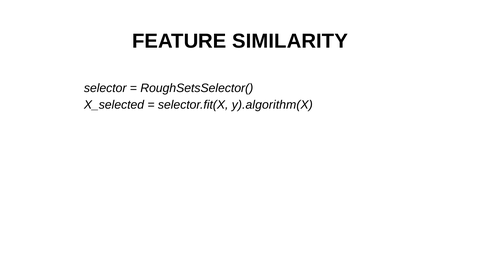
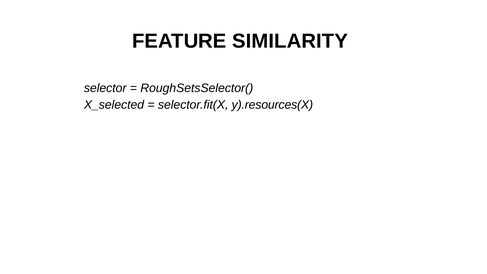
y).algorithm(X: y).algorithm(X -> y).resources(X
